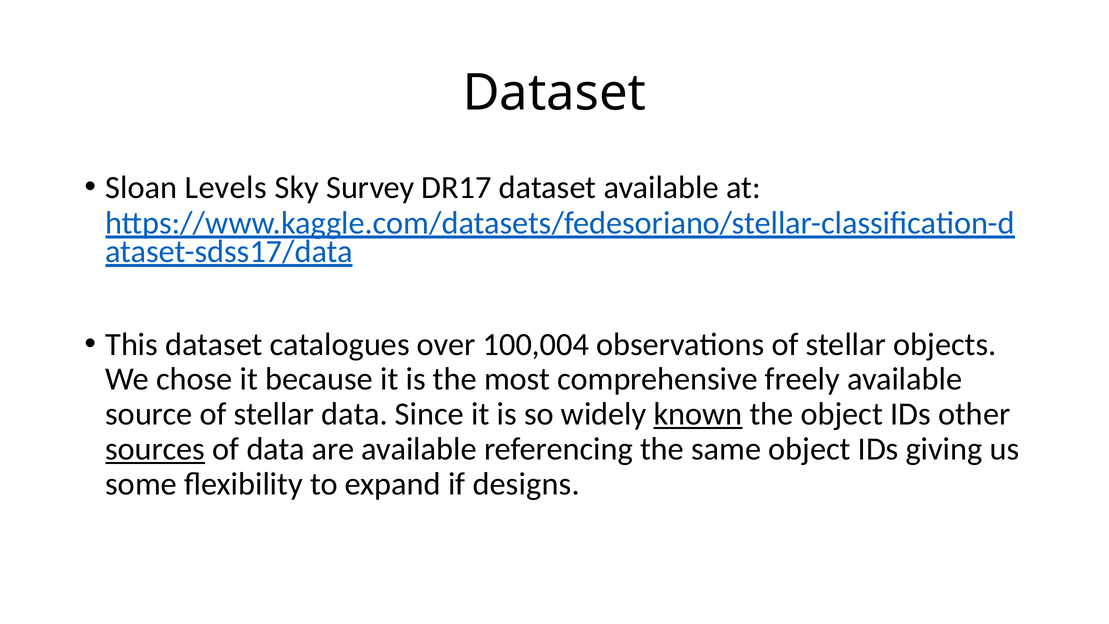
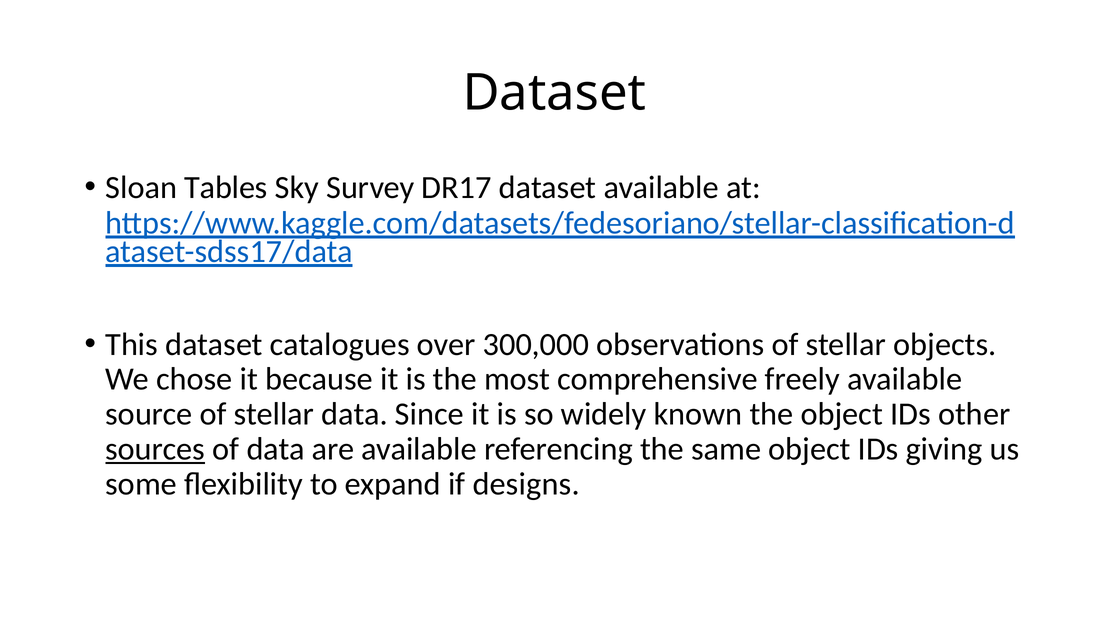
Levels: Levels -> Tables
100,004: 100,004 -> 300,000
known underline: present -> none
